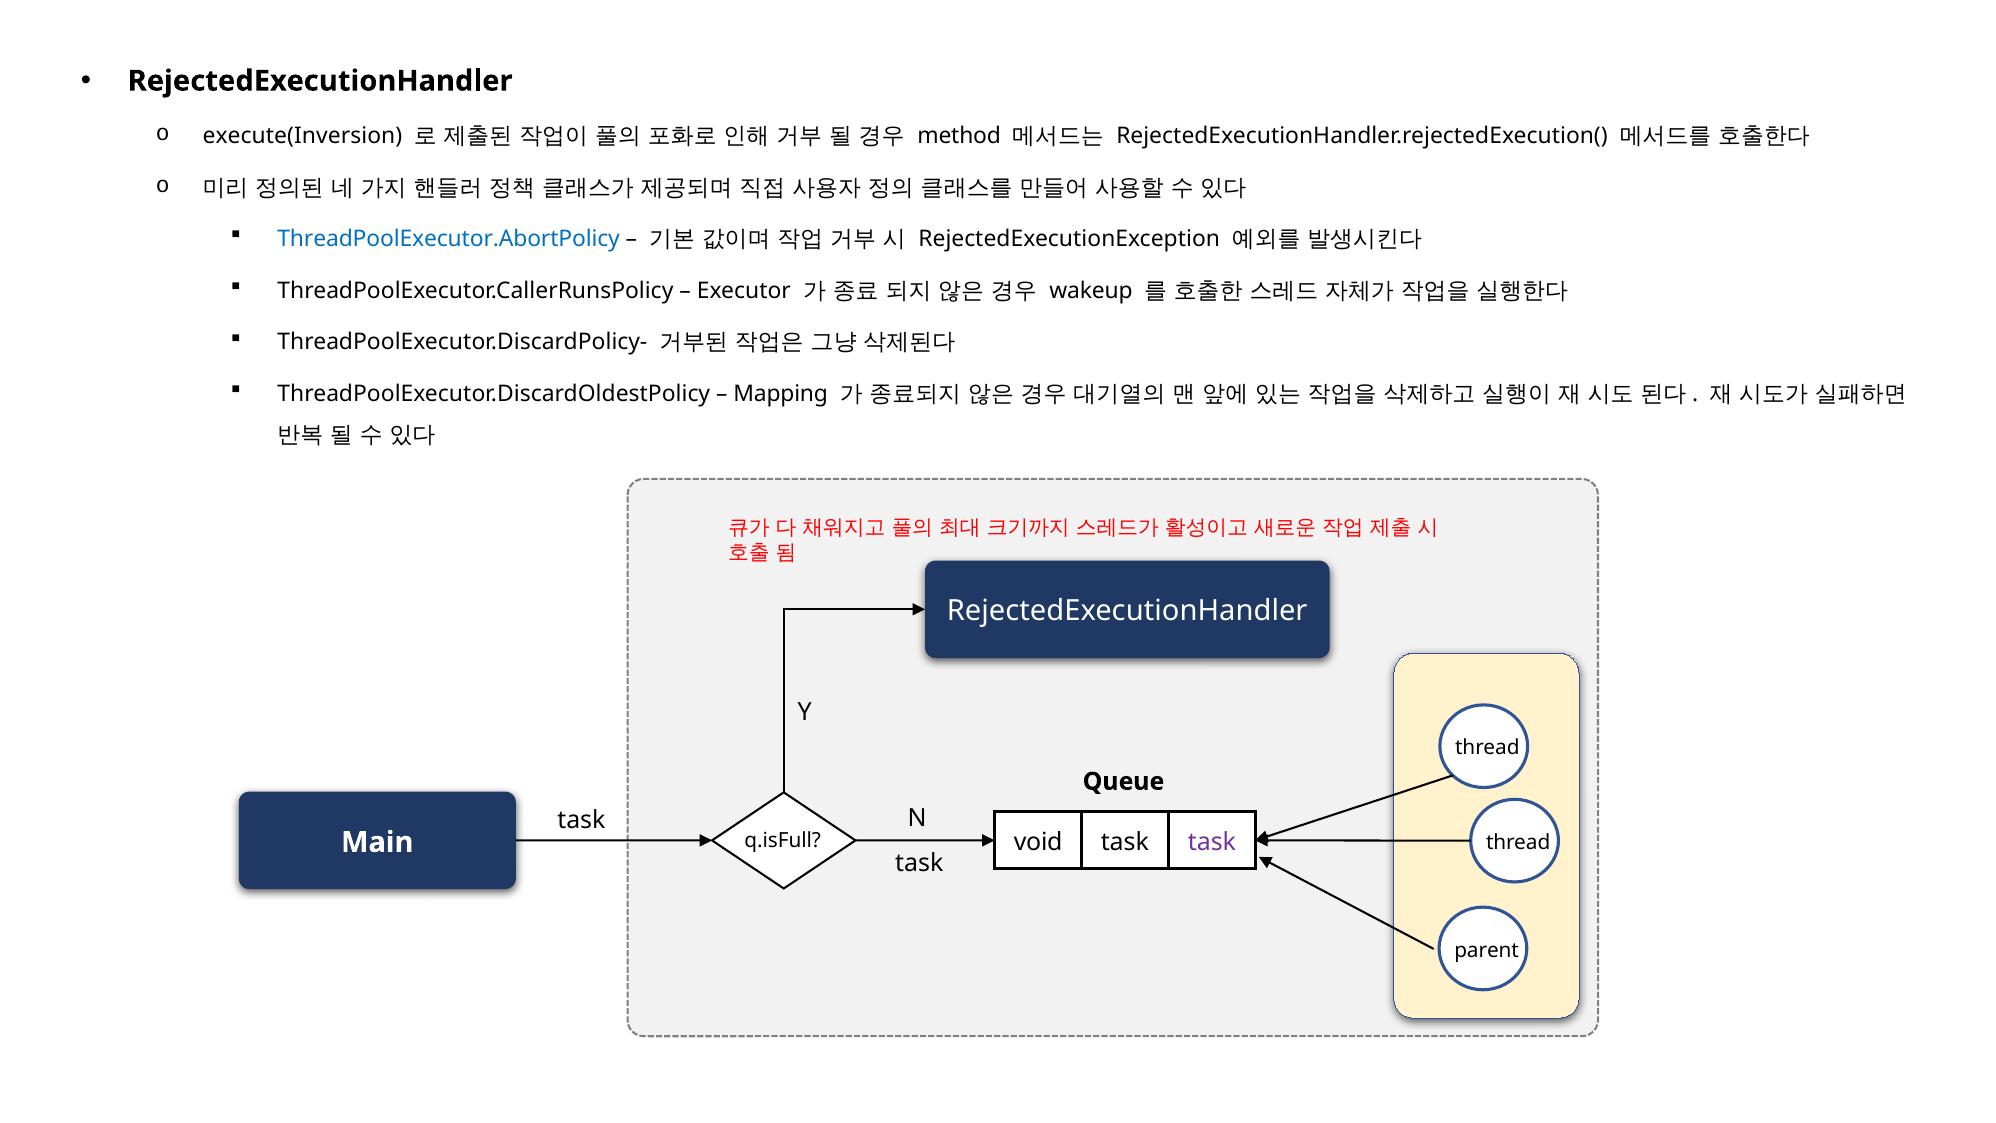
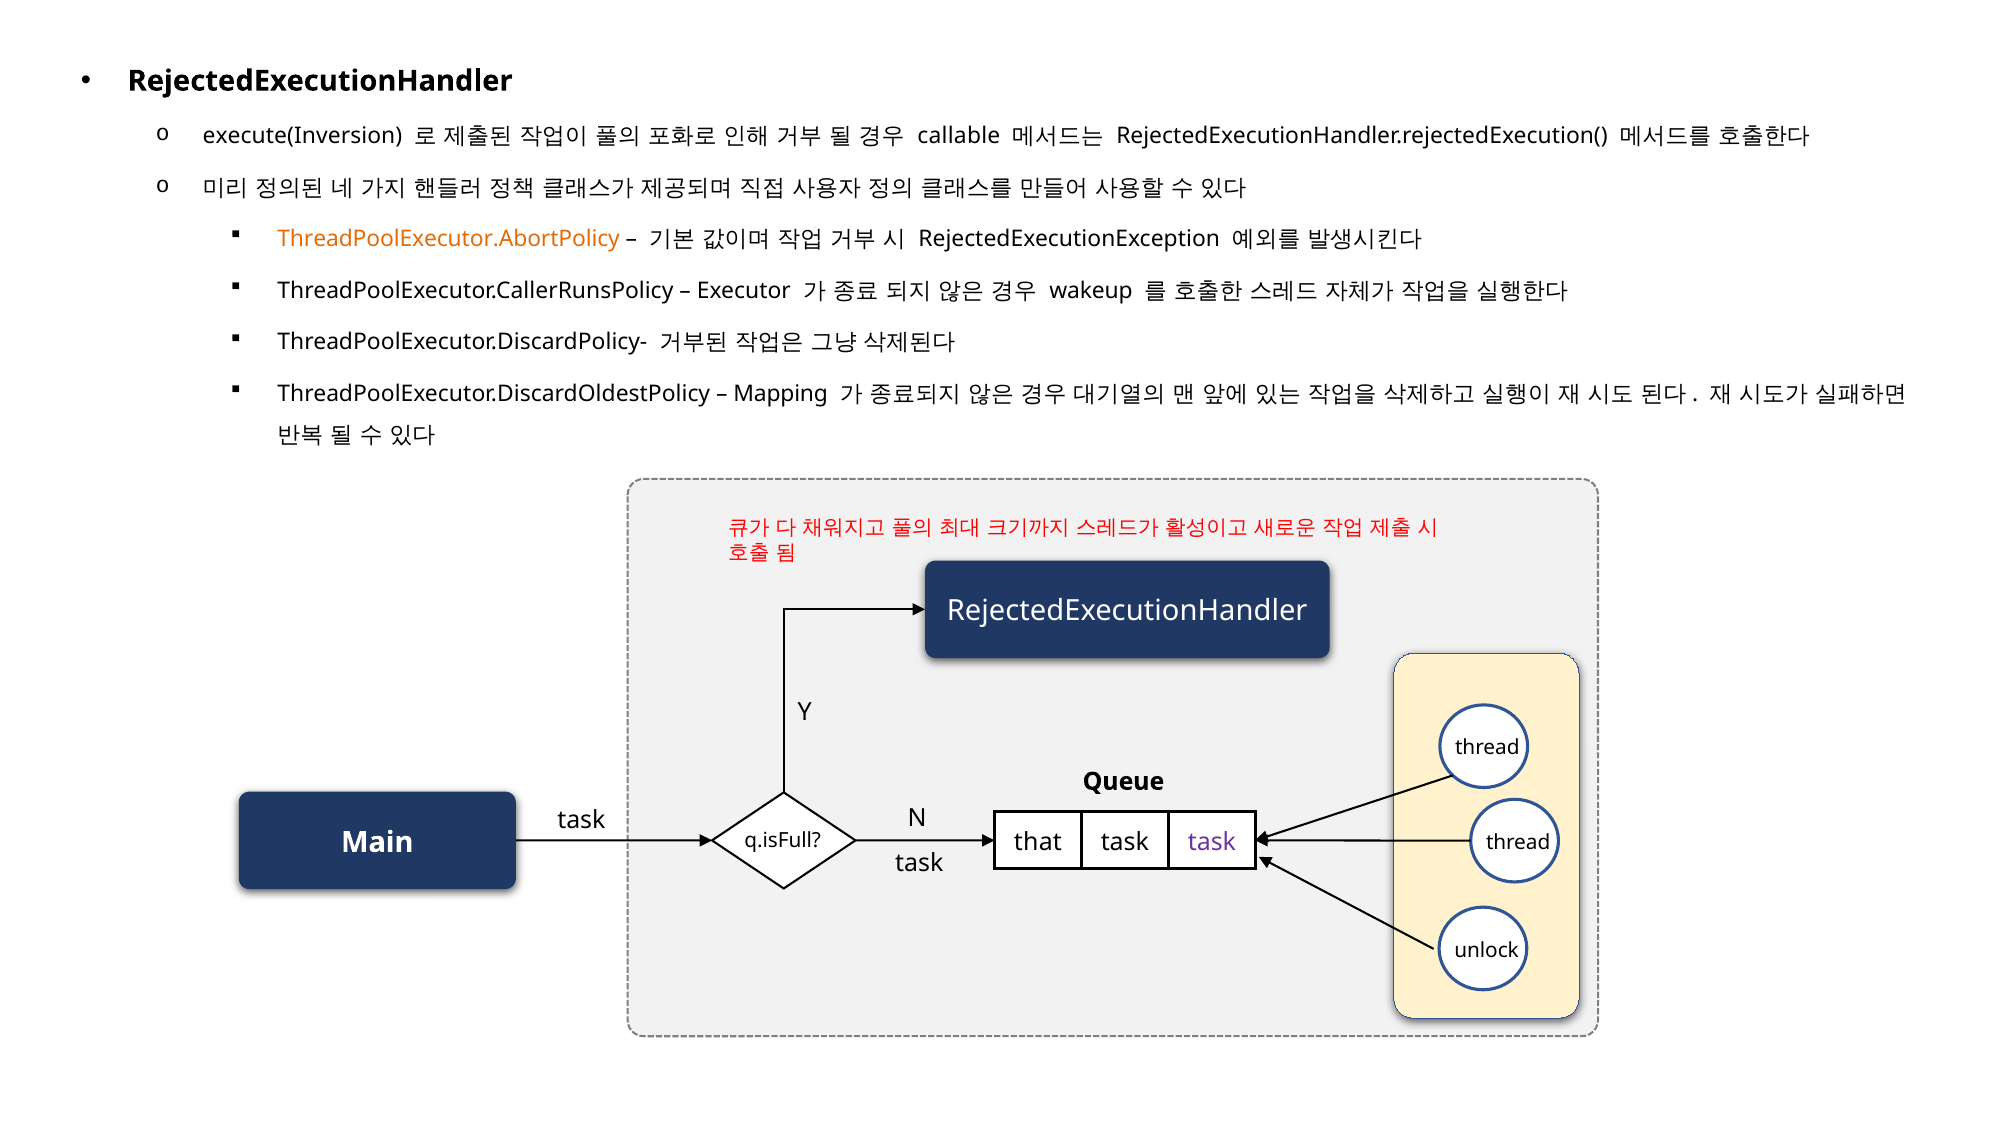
method: method -> callable
ThreadPoolExecutor.AbortPolicy colour: blue -> orange
void: void -> that
parent: parent -> unlock
